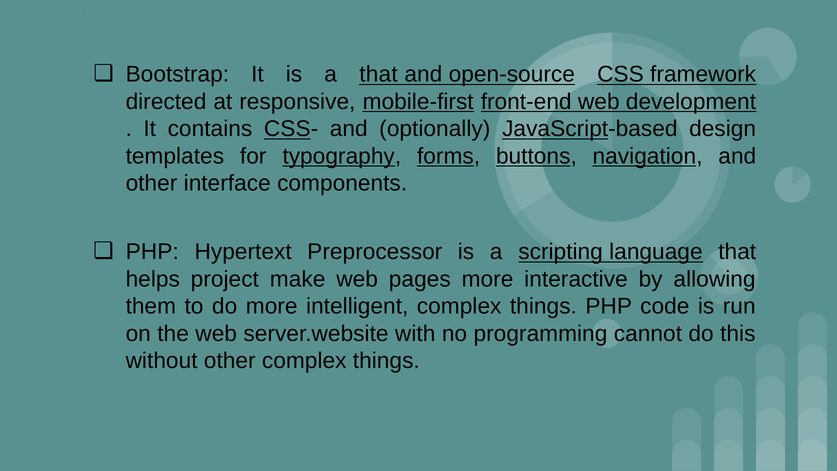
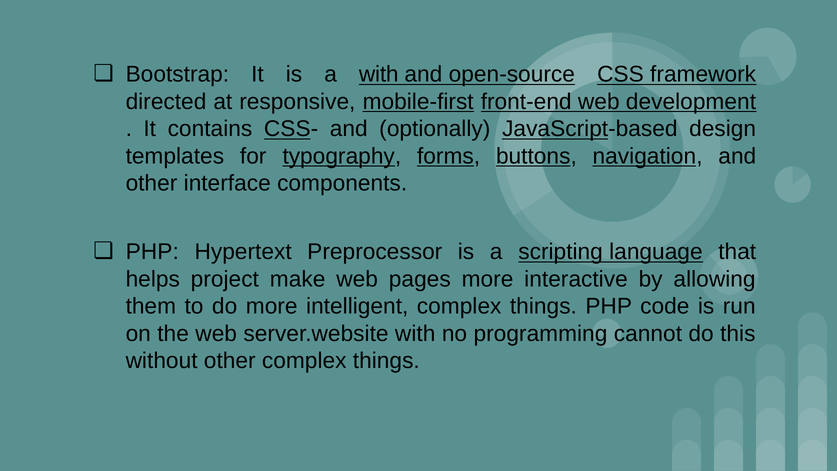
a that: that -> with
